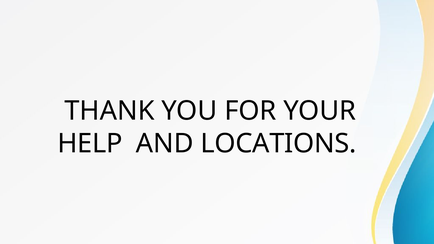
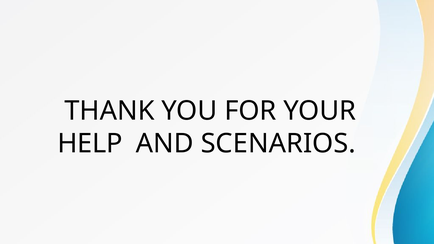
LOCATIONS: LOCATIONS -> SCENARIOS
